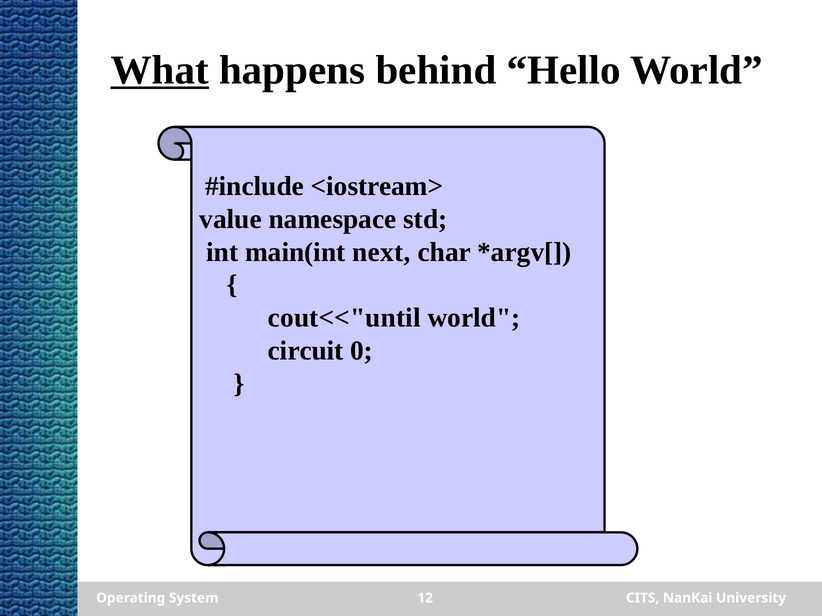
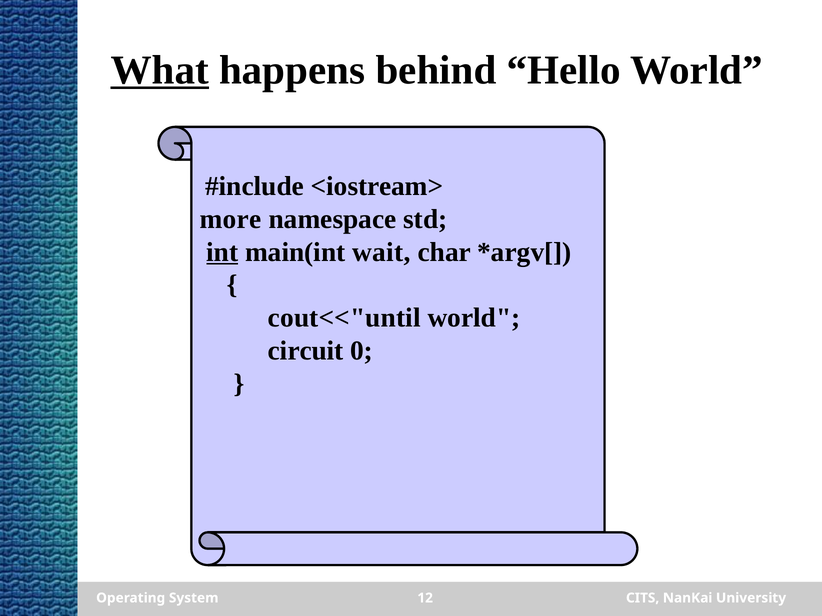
value: value -> more
int underline: none -> present
next: next -> wait
